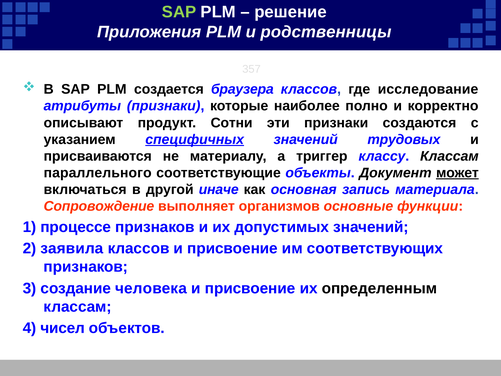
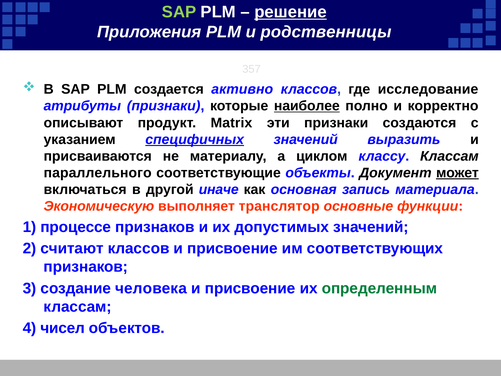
решение underline: none -> present
браузера: браузера -> активно
наиболее underline: none -> present
Сотни: Сотни -> Matrix
трудовых: трудовых -> выразить
триггер: триггер -> циклом
Сопровождение: Сопровождение -> Экономическую
организмов: организмов -> транслятор
заявила: заявила -> считают
определенным colour: black -> green
